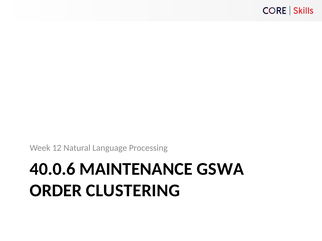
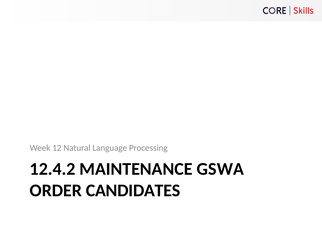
40.0.6: 40.0.6 -> 12.4.2
CLUSTERING: CLUSTERING -> CANDIDATES
